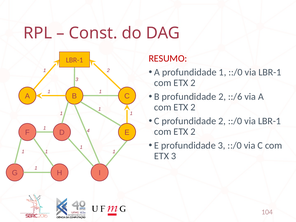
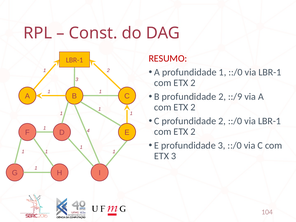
::/6: ::/6 -> ::/9
